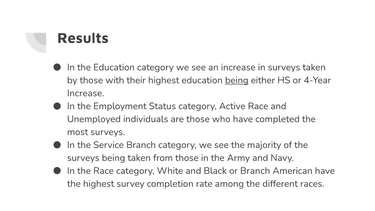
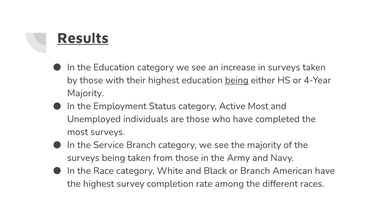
Results underline: none -> present
Increase at (86, 93): Increase -> Majority
Active Race: Race -> Most
